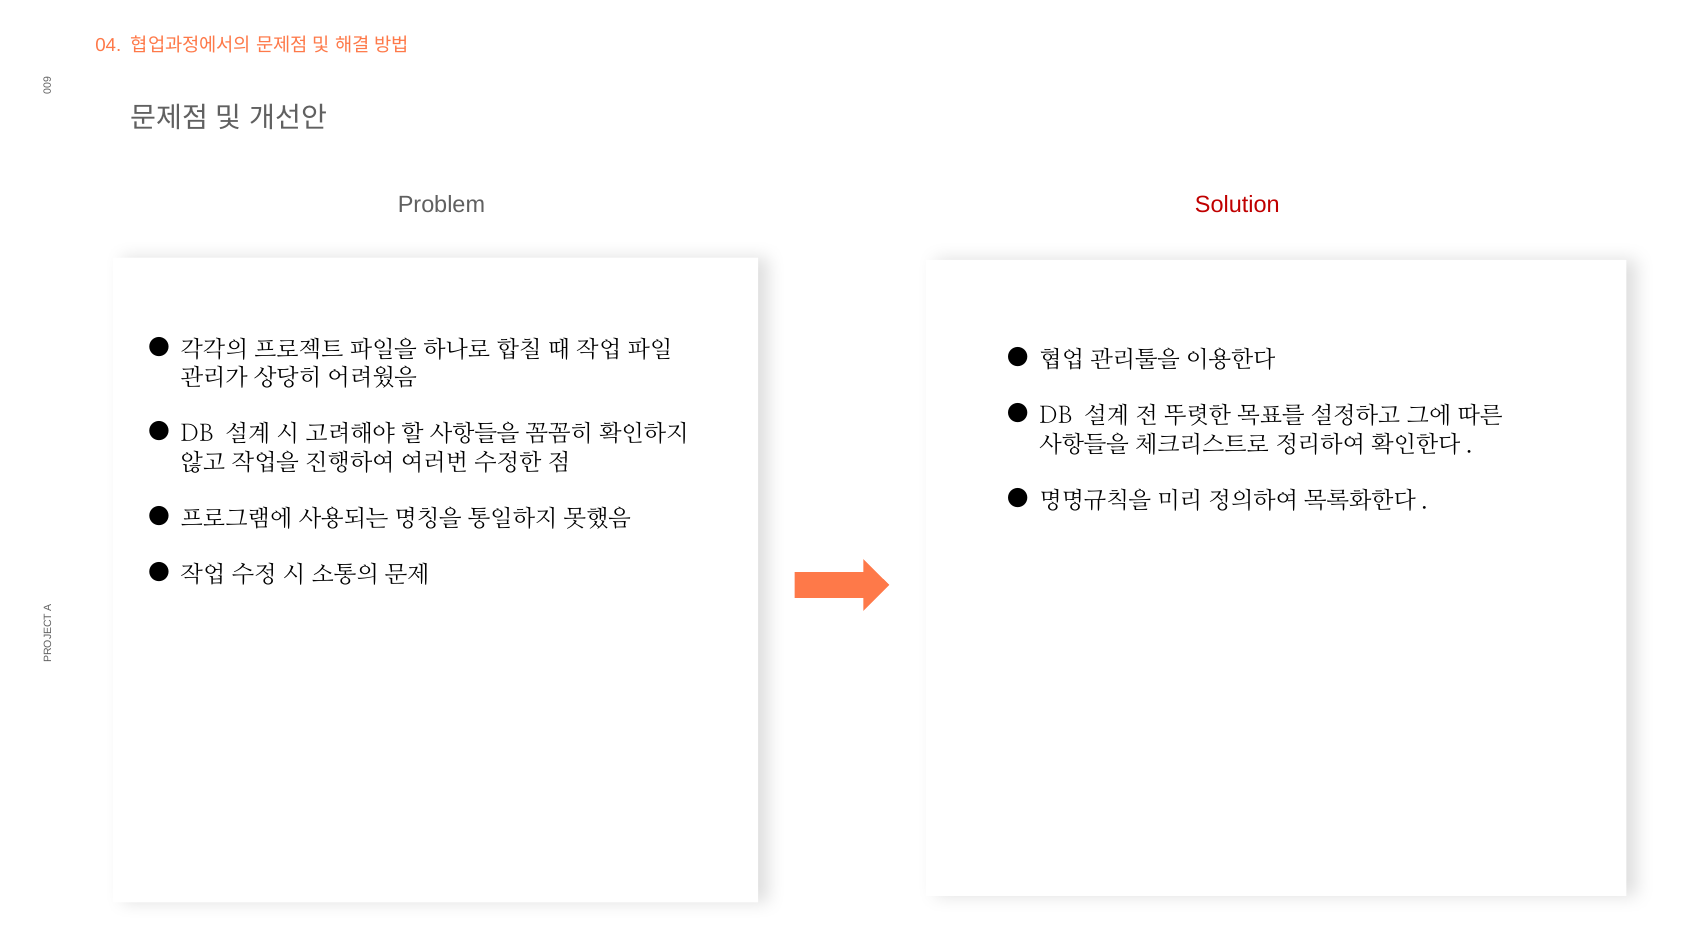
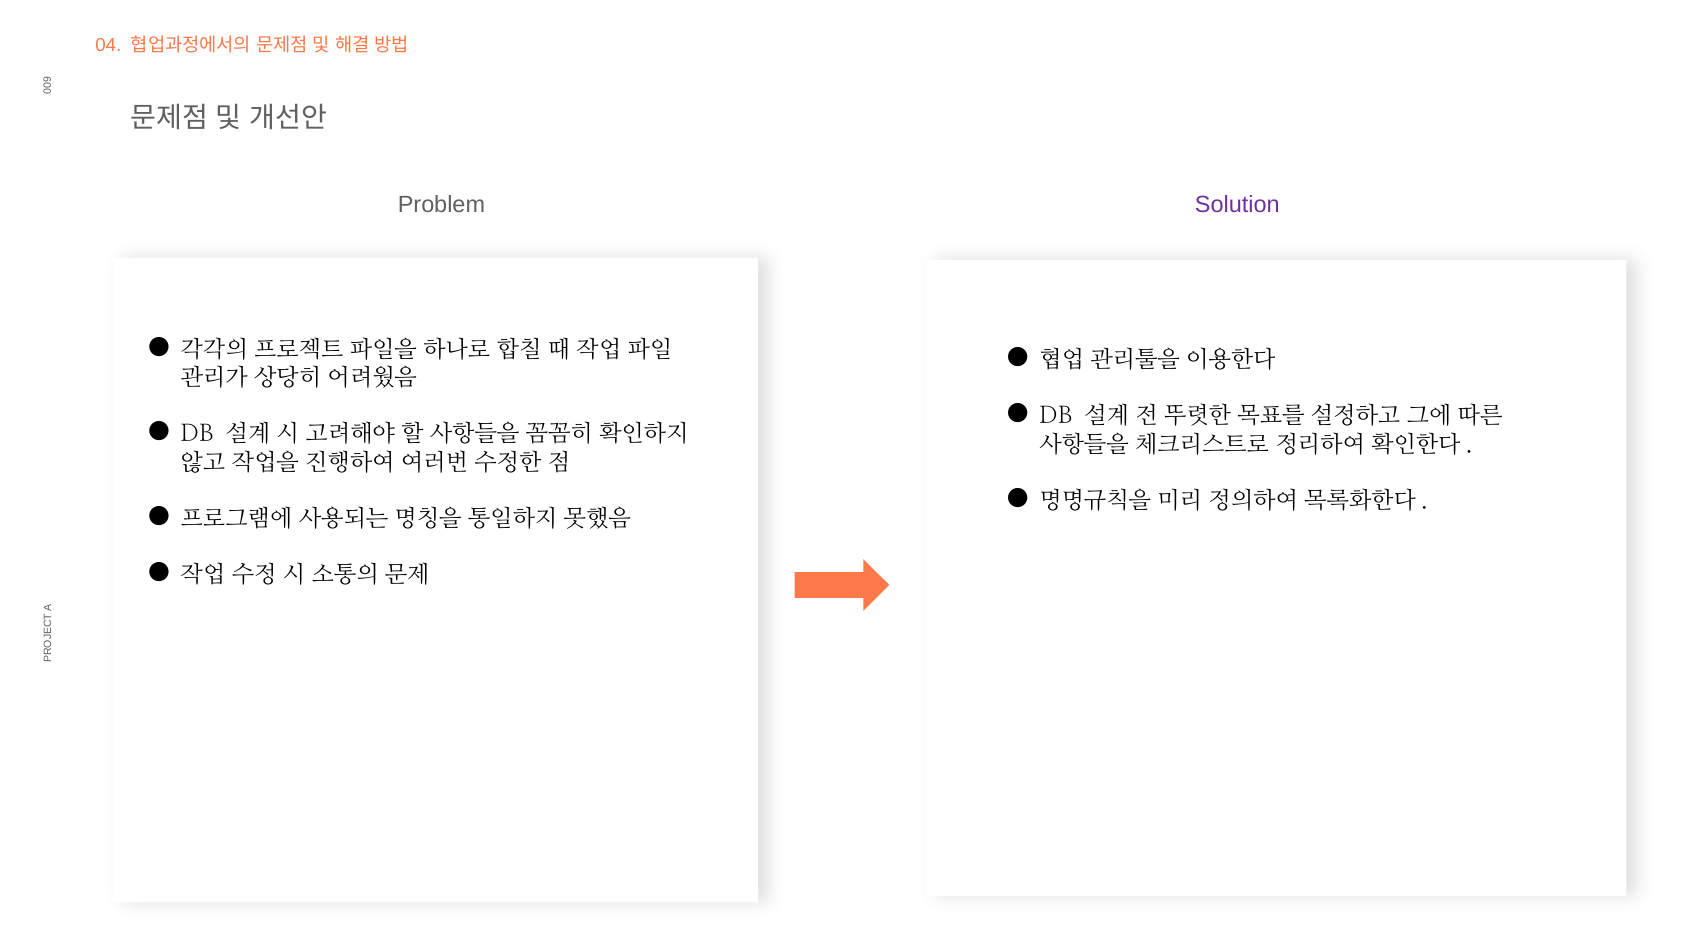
Solution colour: red -> purple
